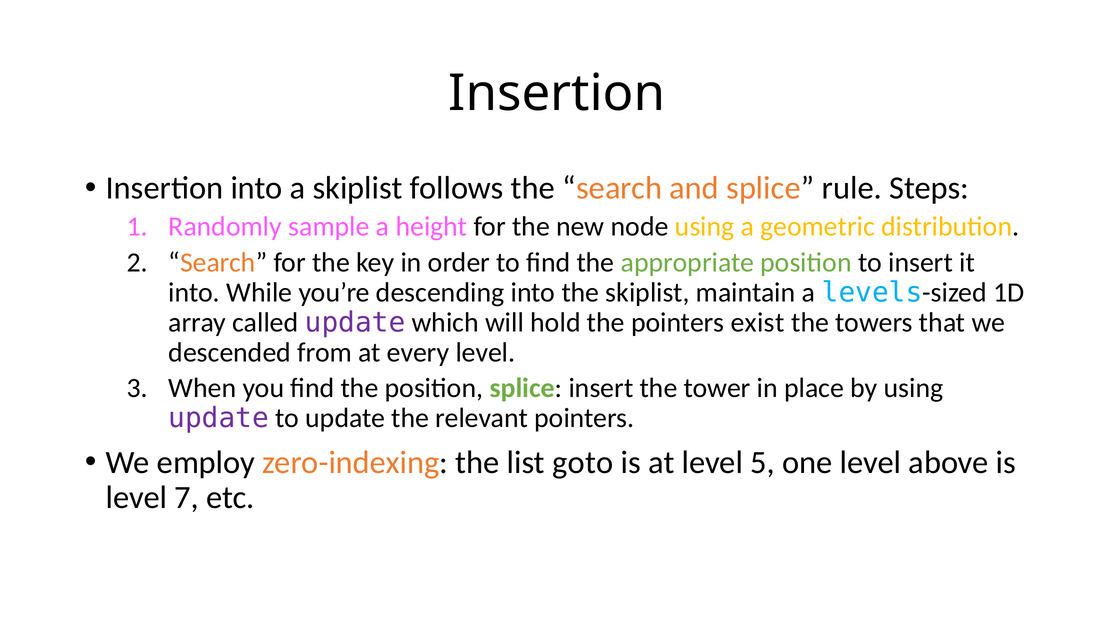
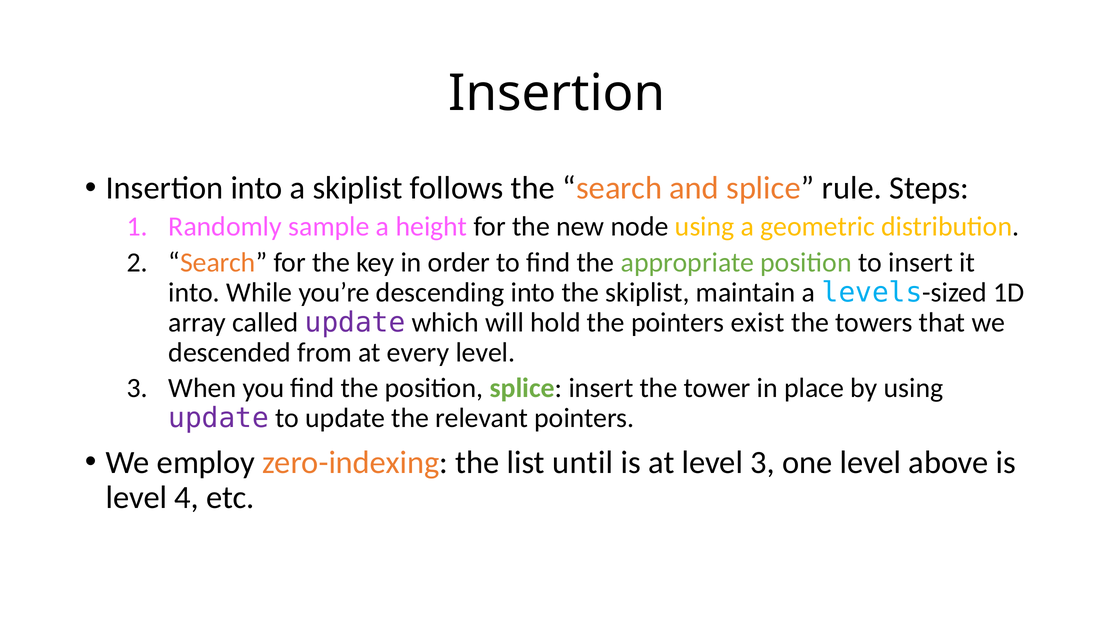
goto: goto -> until
at level 5: 5 -> 3
7: 7 -> 4
